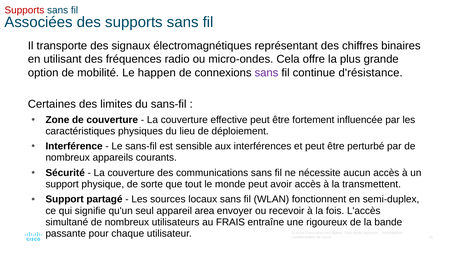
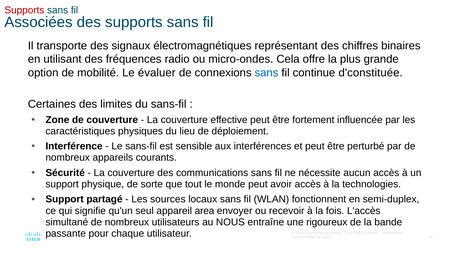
happen: happen -> évaluer
sans at (266, 73) colour: purple -> blue
d'résistance: d'résistance -> d'constituée
transmettent: transmettent -> technologies
FRAIS: FRAIS -> NOUS
